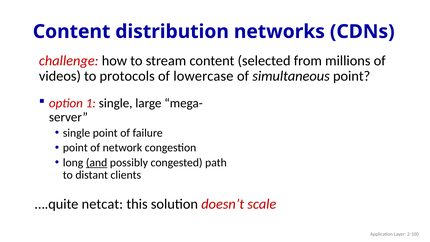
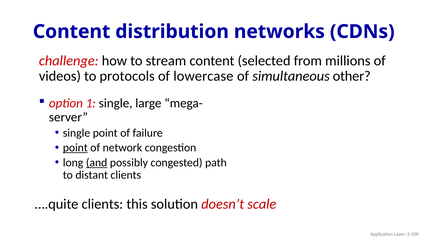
simultaneous point: point -> other
point at (75, 148) underline: none -> present
….quite netcat: netcat -> clients
